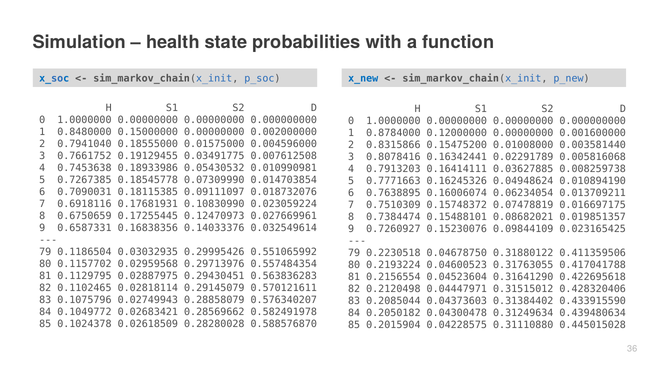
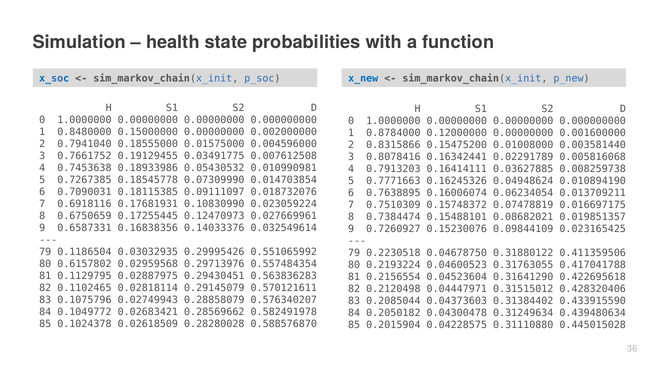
0.1157702: 0.1157702 -> 0.6157802
